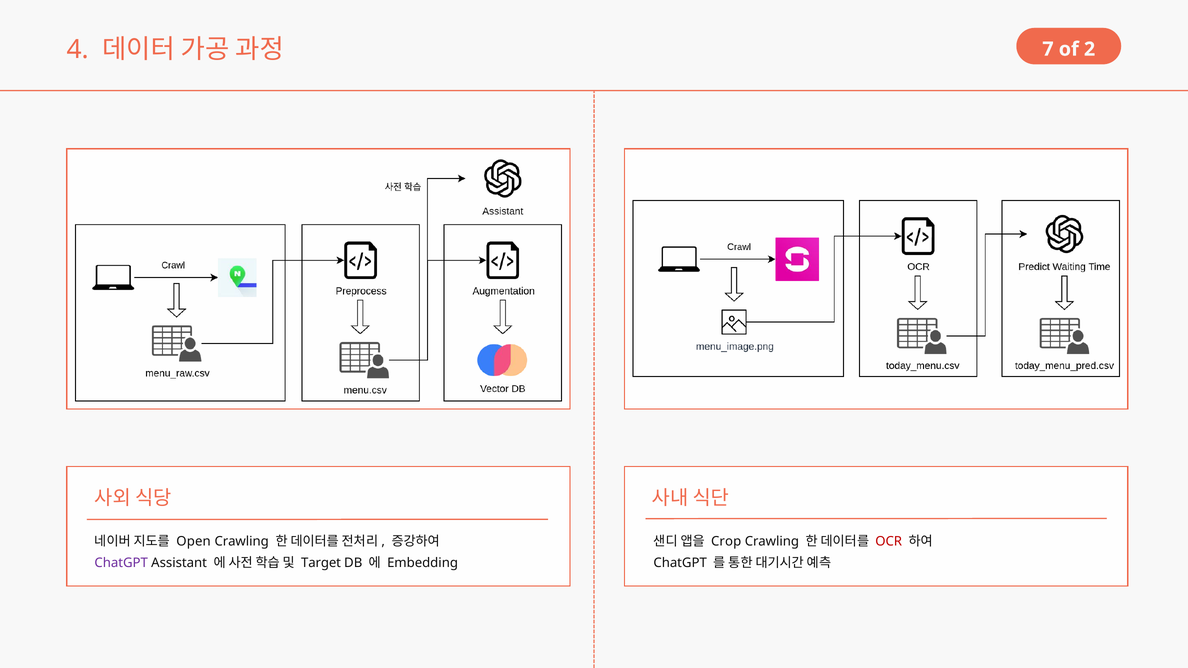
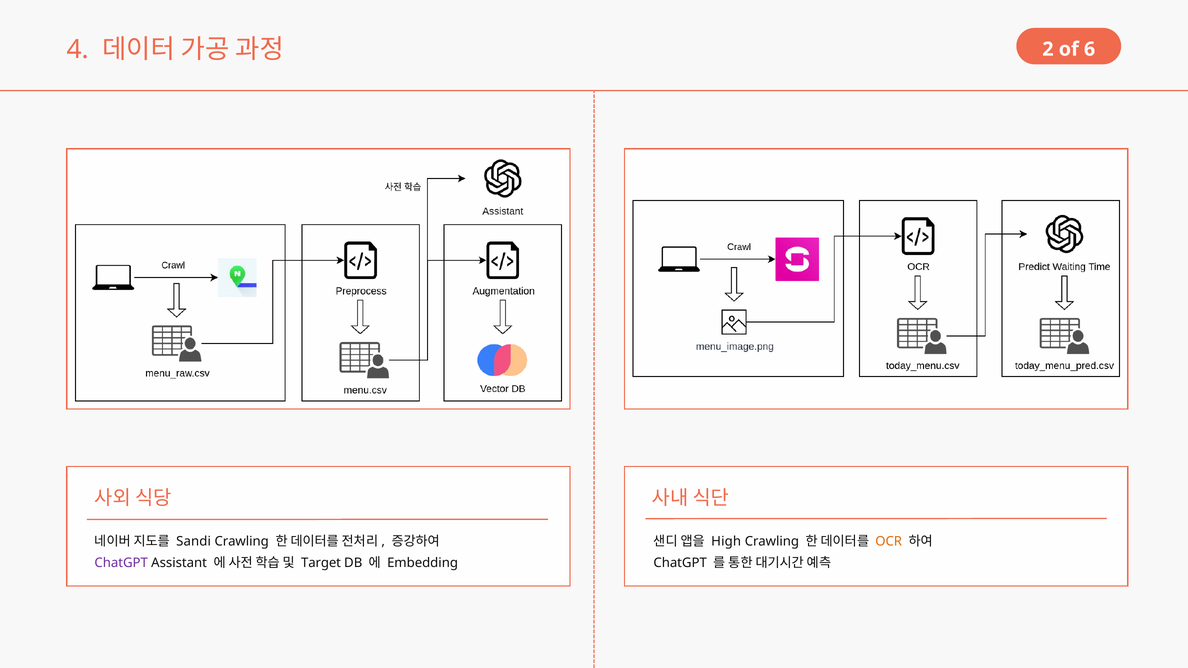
7: 7 -> 2
2: 2 -> 6
Open: Open -> Sandi
Crop: Crop -> High
OCR colour: red -> orange
